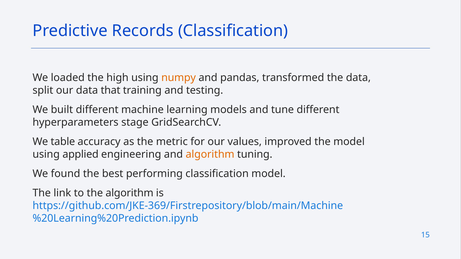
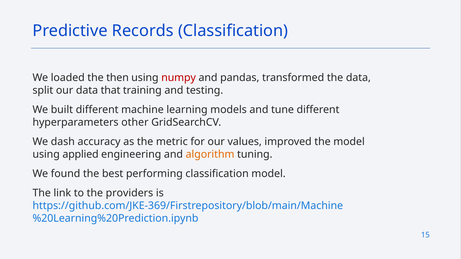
high: high -> then
numpy colour: orange -> red
stage: stage -> other
table: table -> dash
the algorithm: algorithm -> providers
